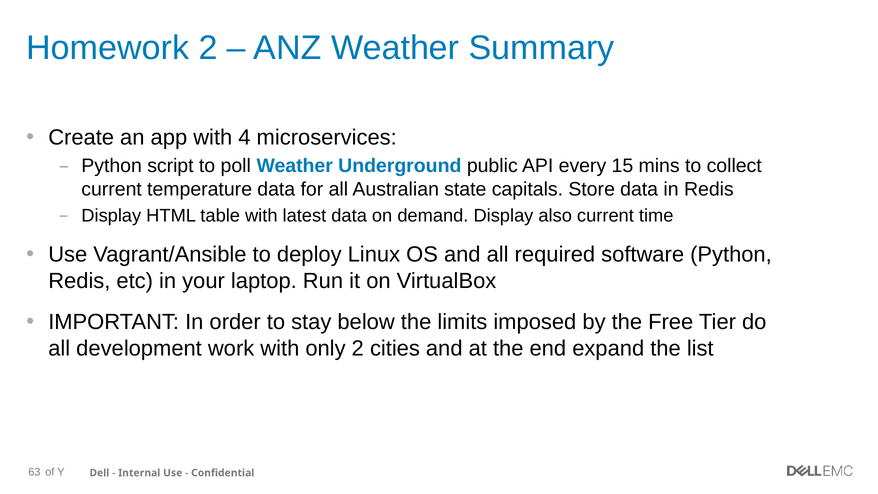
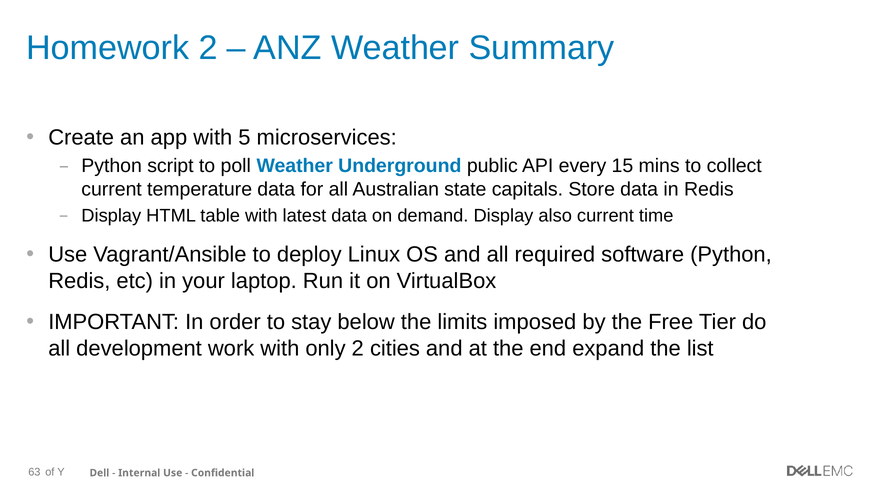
4: 4 -> 5
